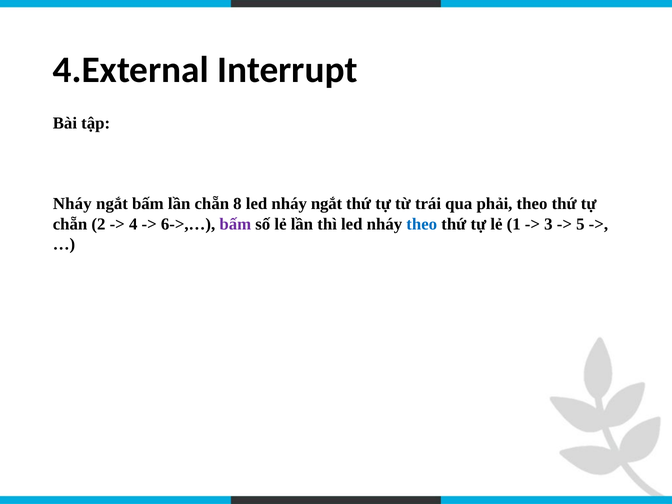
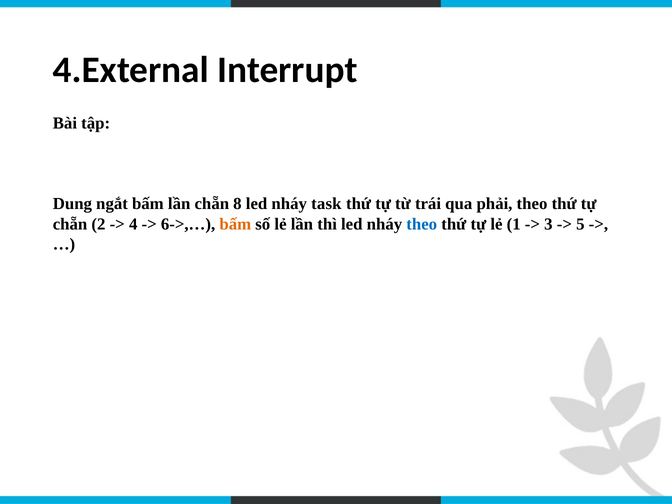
Nháy at (72, 204): Nháy -> Dung
led nháy ngắt: ngắt -> task
bấm at (235, 224) colour: purple -> orange
